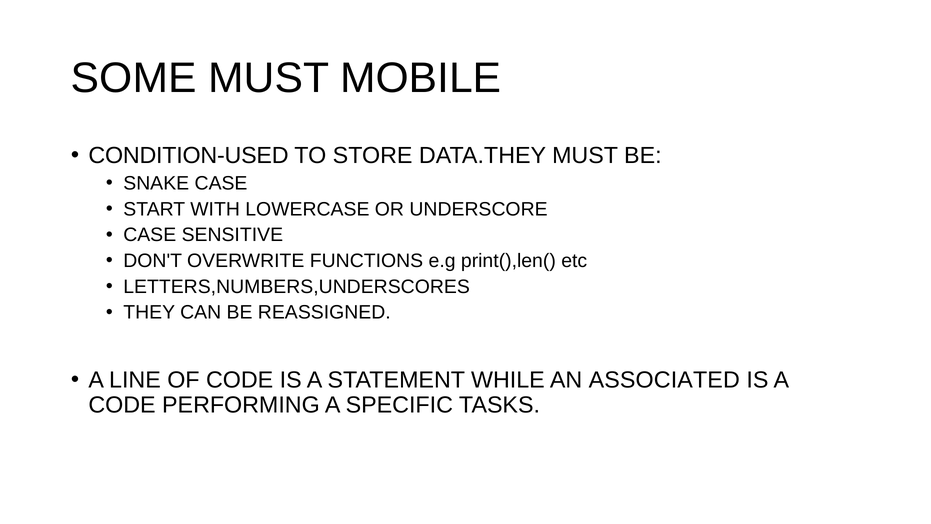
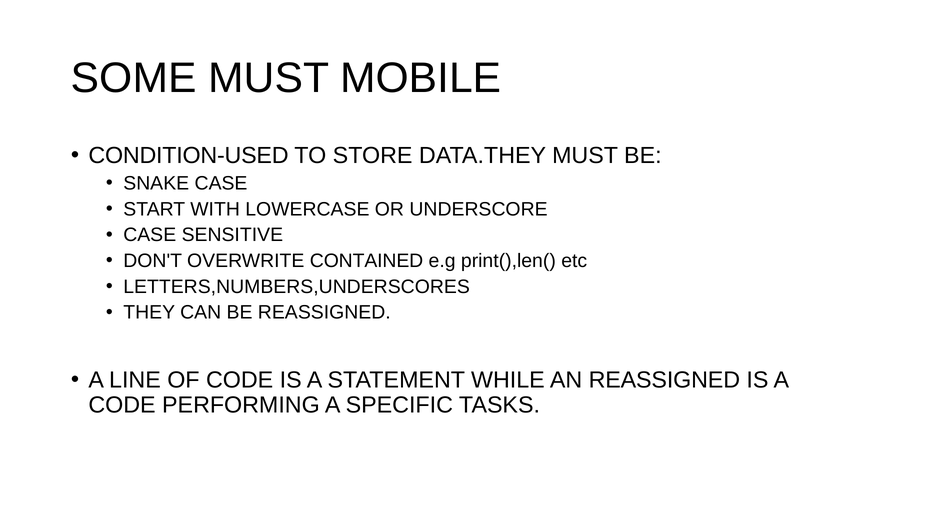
FUNCTIONS: FUNCTIONS -> CONTAINED
AN ASSOCIATED: ASSOCIATED -> REASSIGNED
